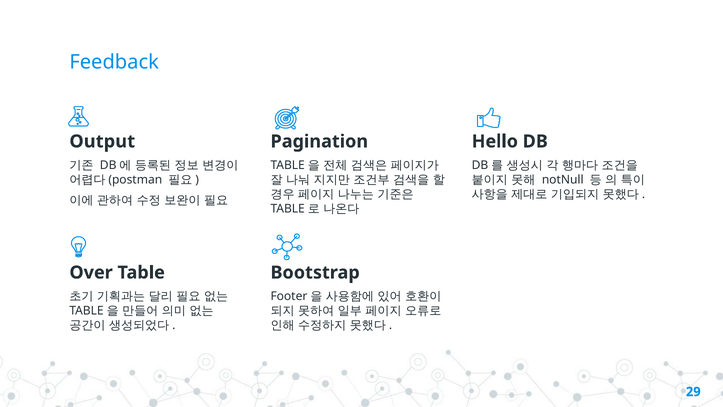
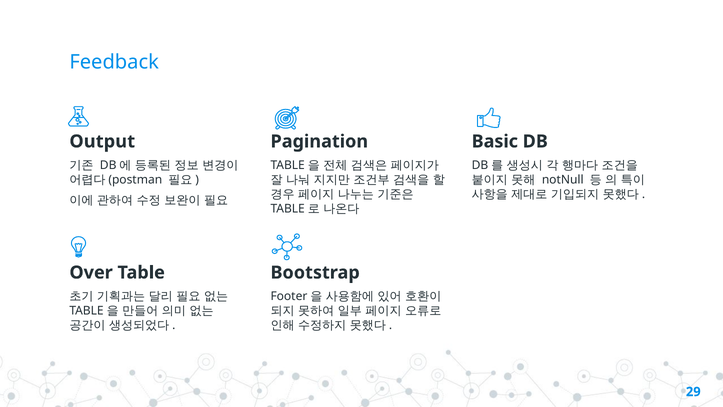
Hello: Hello -> Basic
